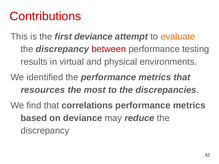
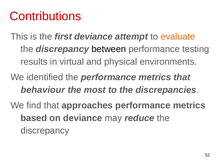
between colour: red -> black
resources: resources -> behaviour
correlations: correlations -> approaches
